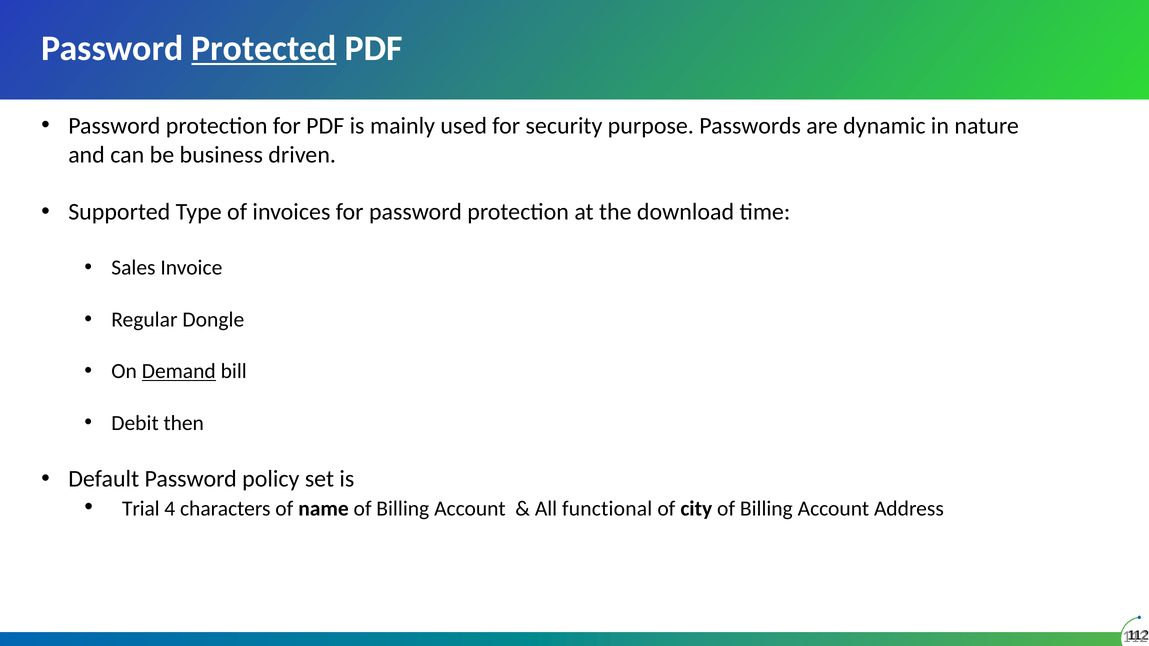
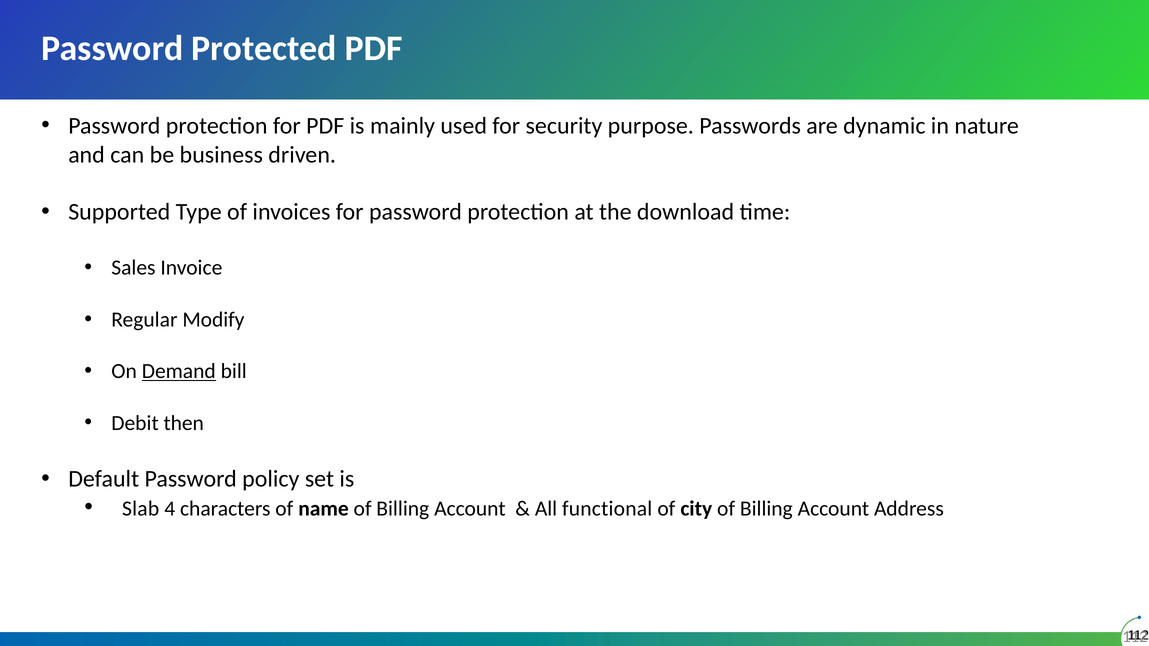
Protected underline: present -> none
Dongle: Dongle -> Modify
Trial: Trial -> Slab
